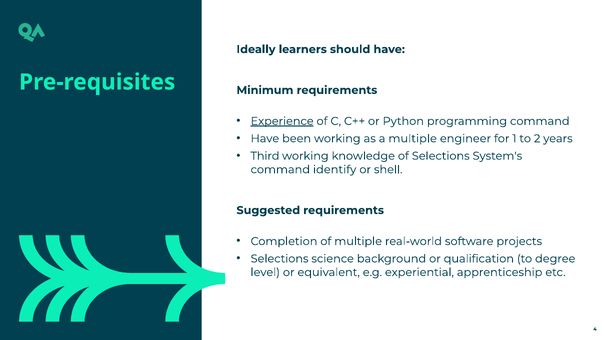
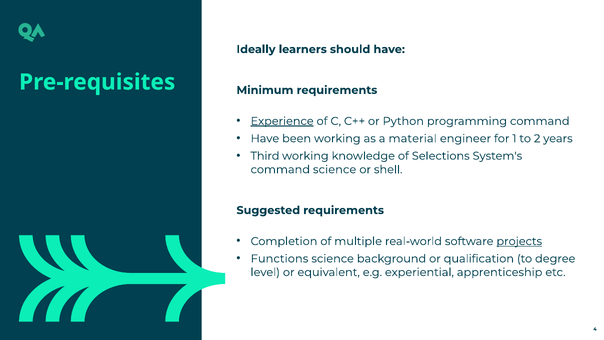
a multiple: multiple -> material
command identify: identify -> science
projects underline: none -> present
Selections at (280, 259): Selections -> Functions
